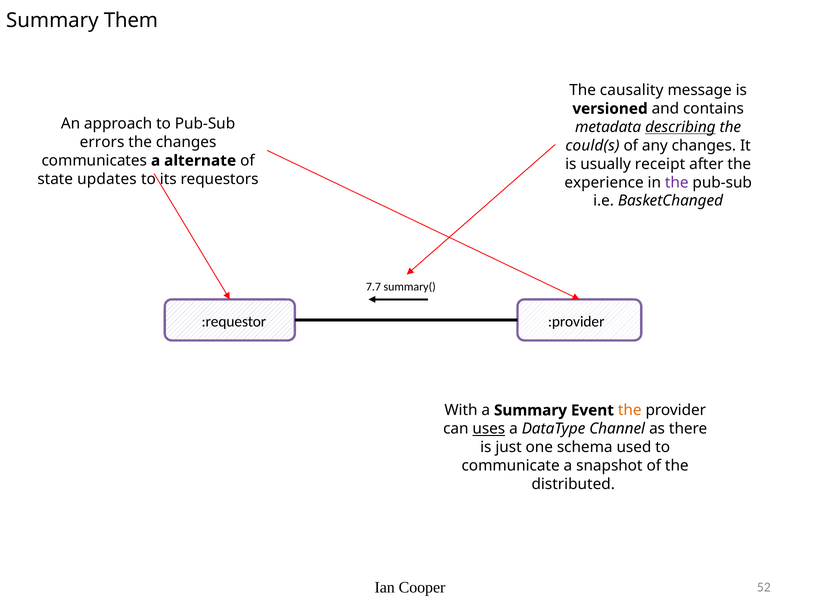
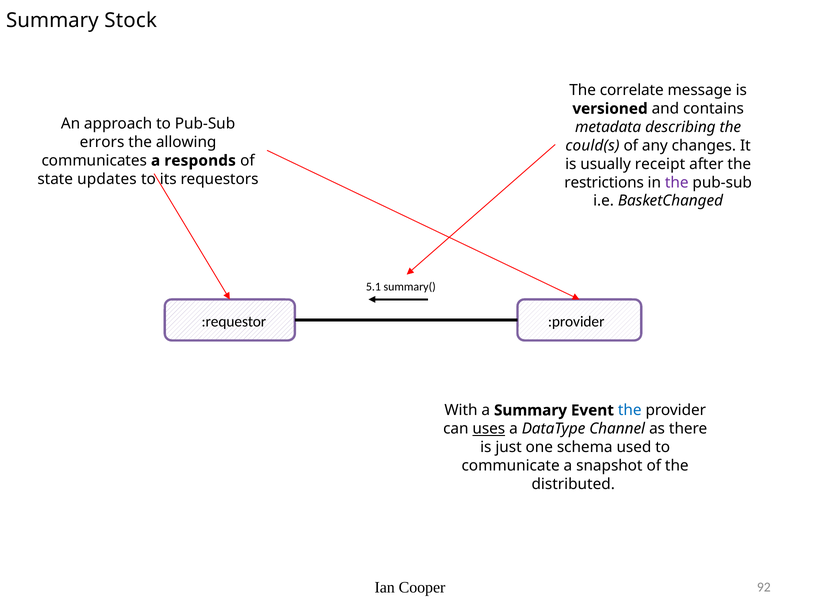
Them: Them -> Stock
causality: causality -> correlate
describing underline: present -> none
the changes: changes -> allowing
alternate: alternate -> responds
experience: experience -> restrictions
7.7: 7.7 -> 5.1
the at (630, 410) colour: orange -> blue
52: 52 -> 92
